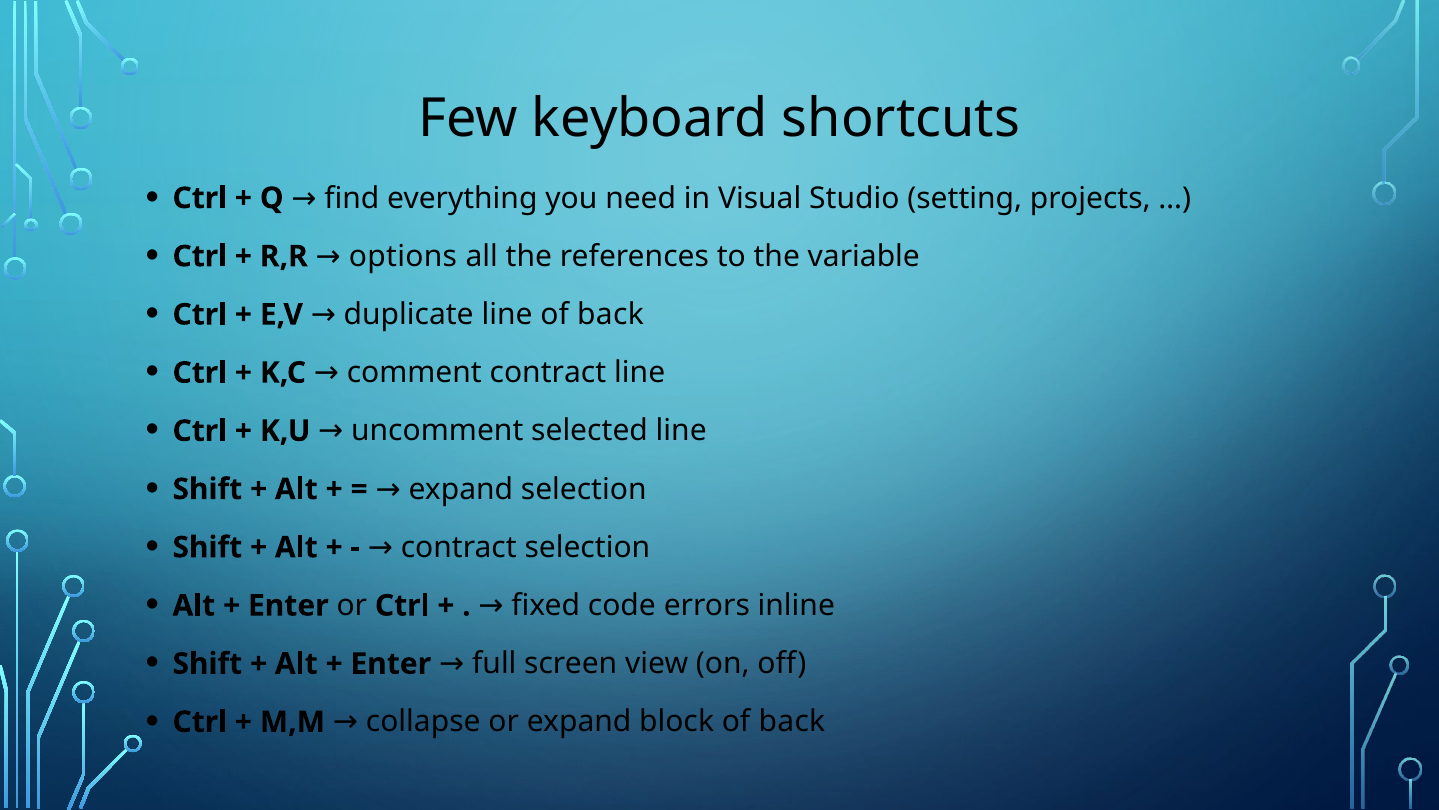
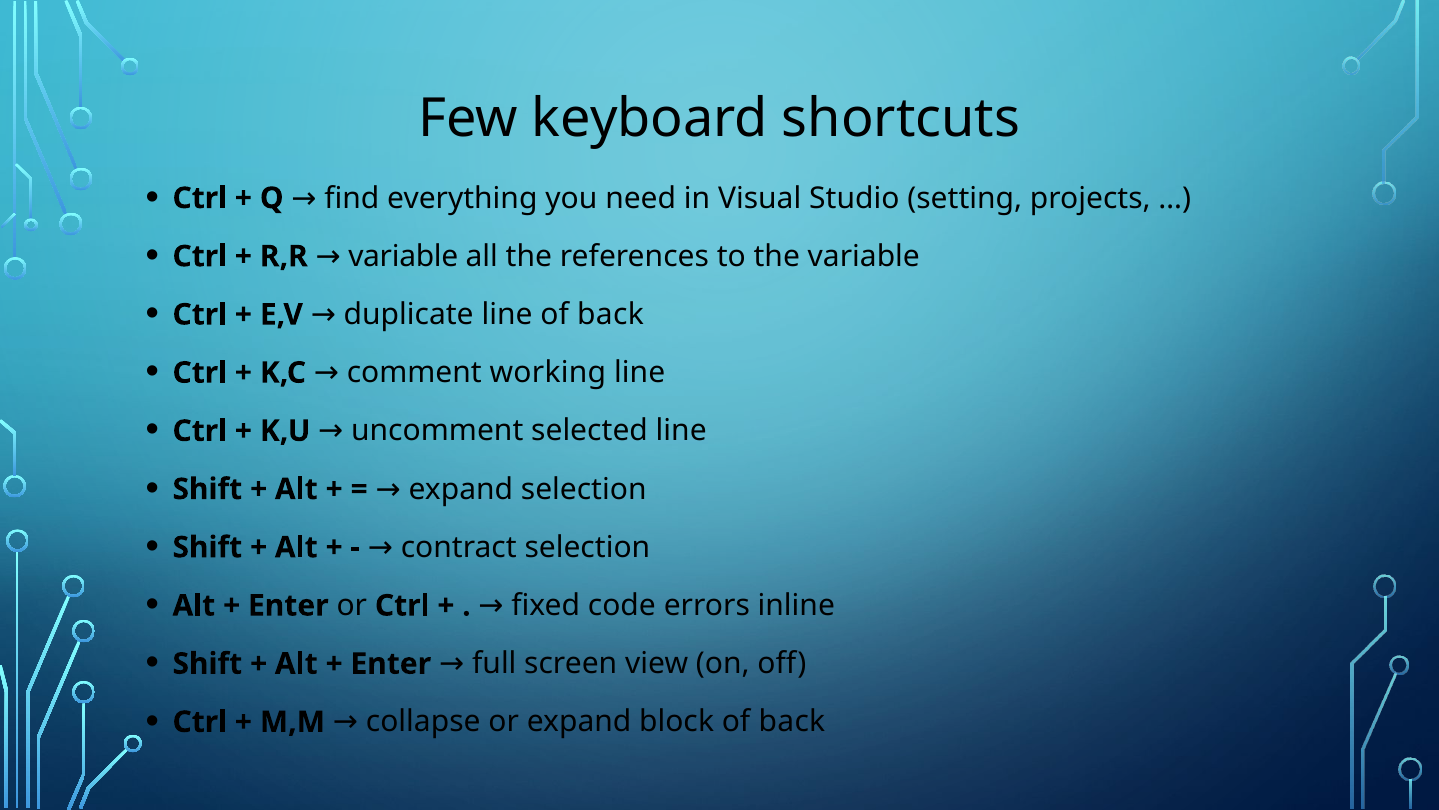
options at (403, 256): options -> variable
comment contract: contract -> working
